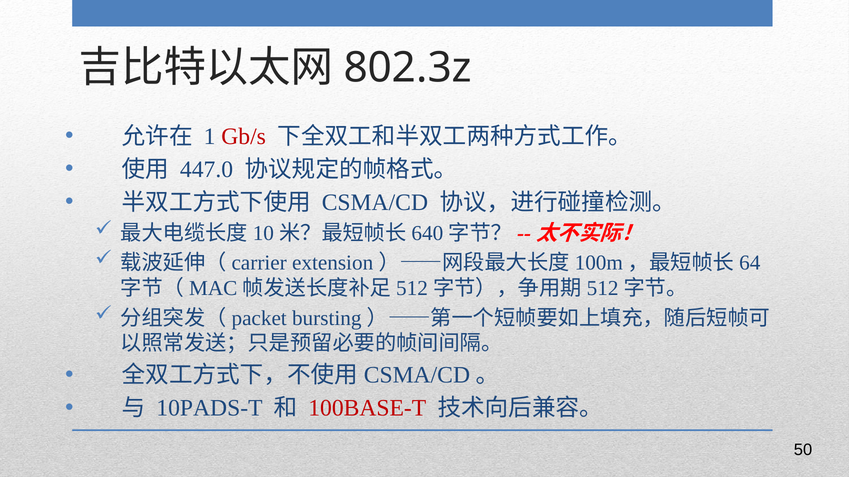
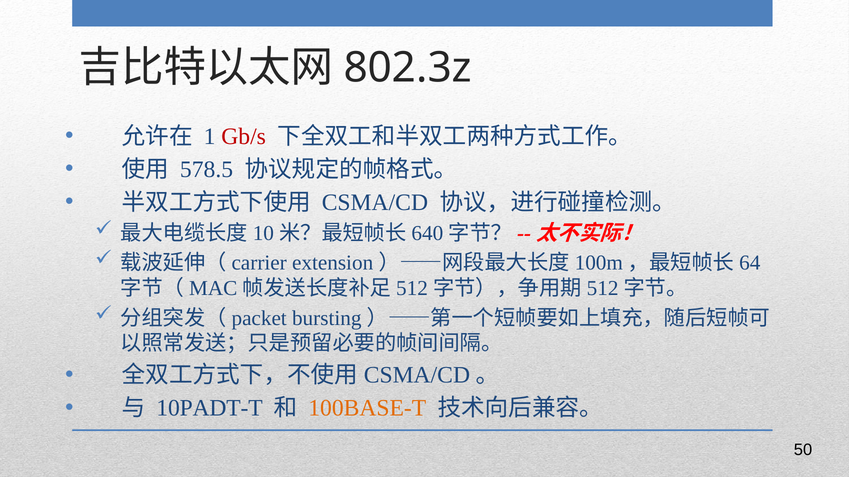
447.0: 447.0 -> 578.5
10PADS-T: 10PADS-T -> 10PADT-T
100BASE-T colour: red -> orange
